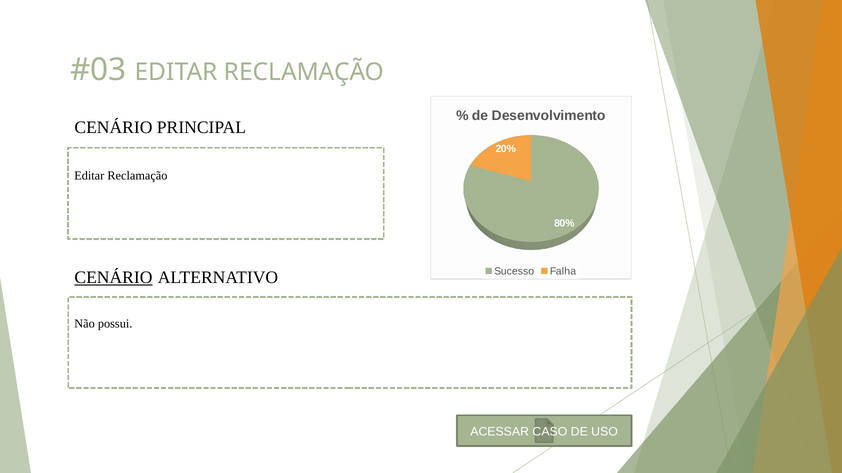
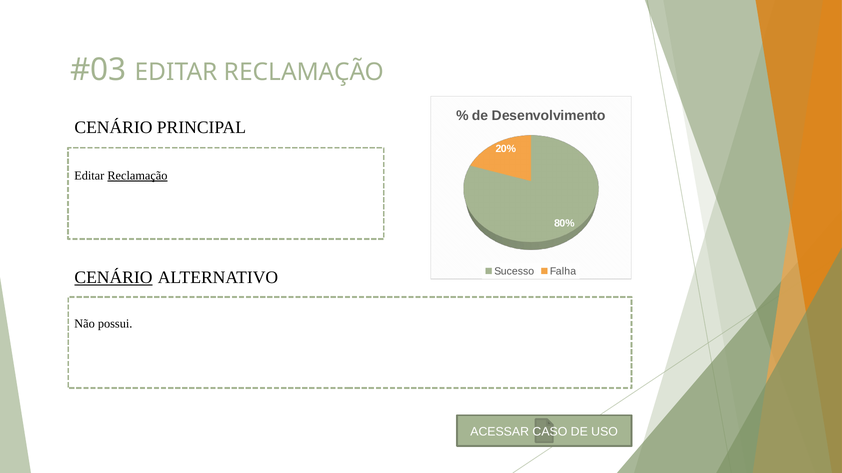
Reclamação at (137, 176) underline: none -> present
